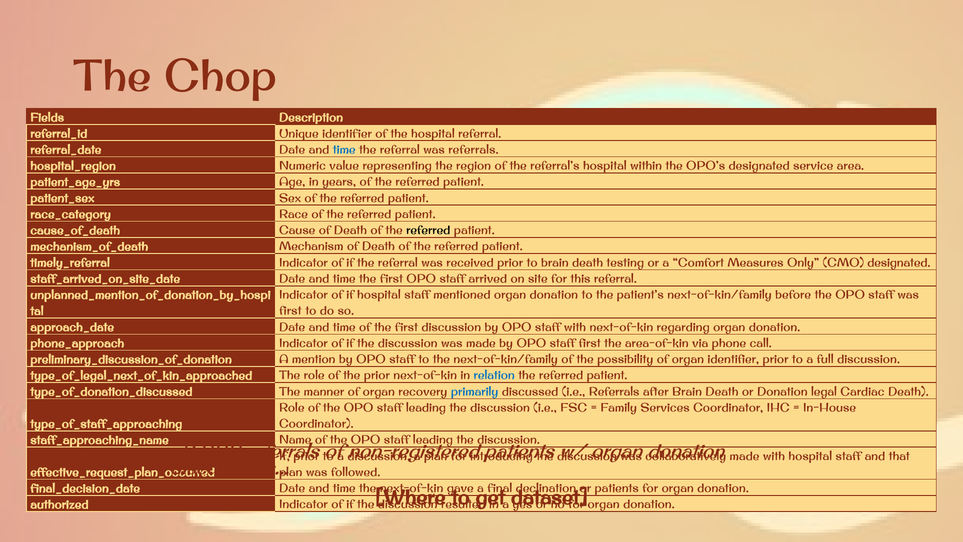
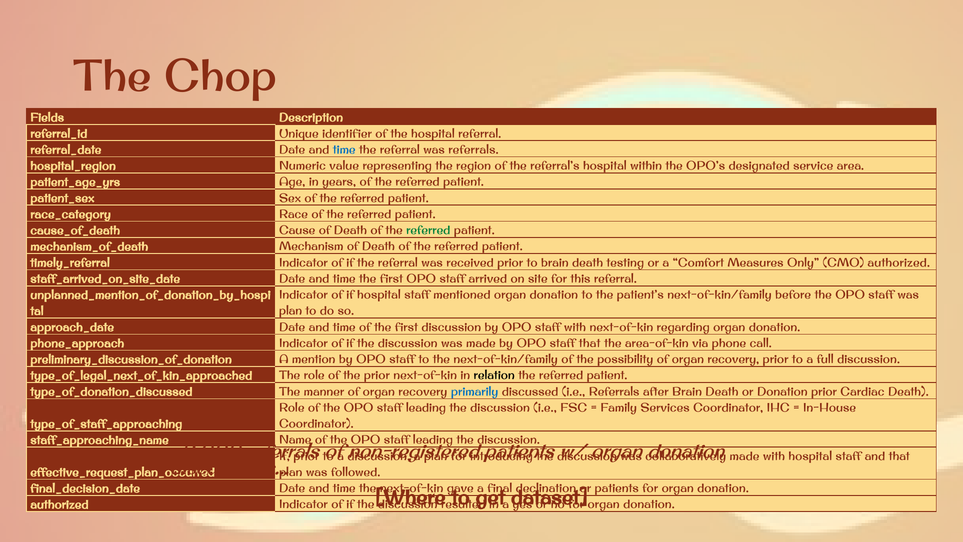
referred at (428, 230) colour: black -> green
CMO designated: designated -> authorized
first at (290, 311): first -> plan
staff first: first -> that
possibility of organ identifier: identifier -> recovery
relation colour: blue -> black
Donation legal: legal -> prior
